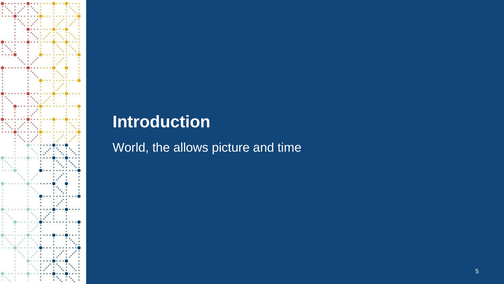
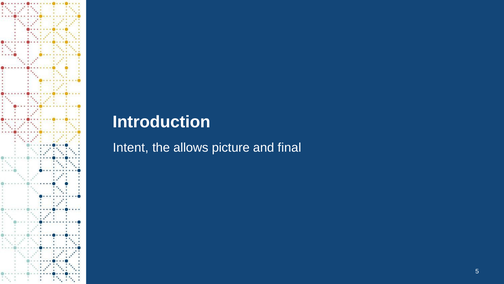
World: World -> Intent
time: time -> final
